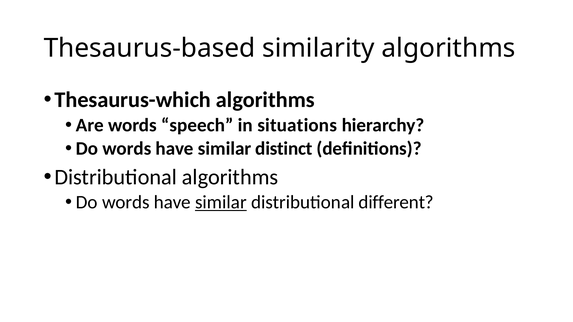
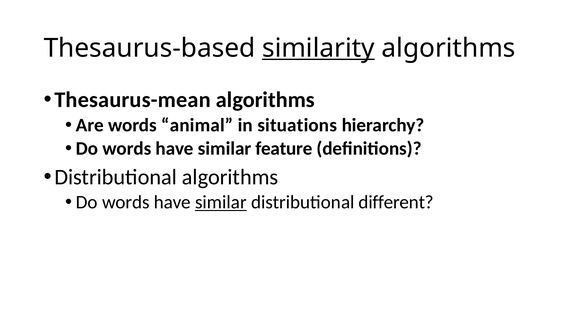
similarity underline: none -> present
Thesaurus-which: Thesaurus-which -> Thesaurus-mean
speech: speech -> animal
distinct: distinct -> feature
